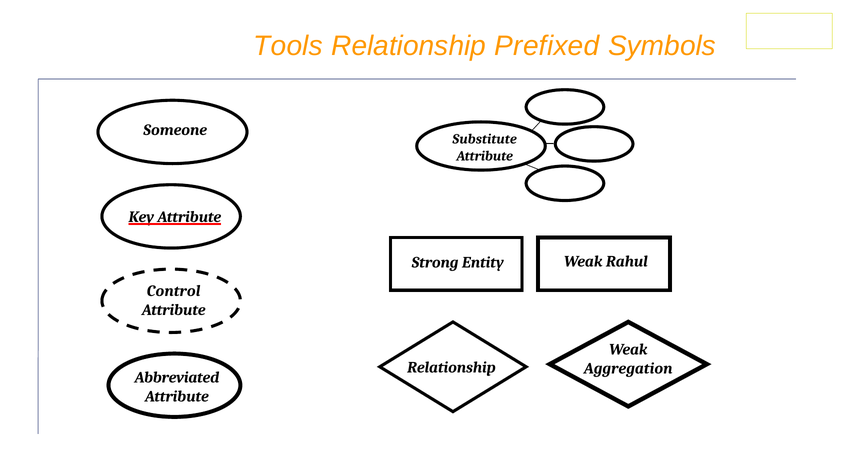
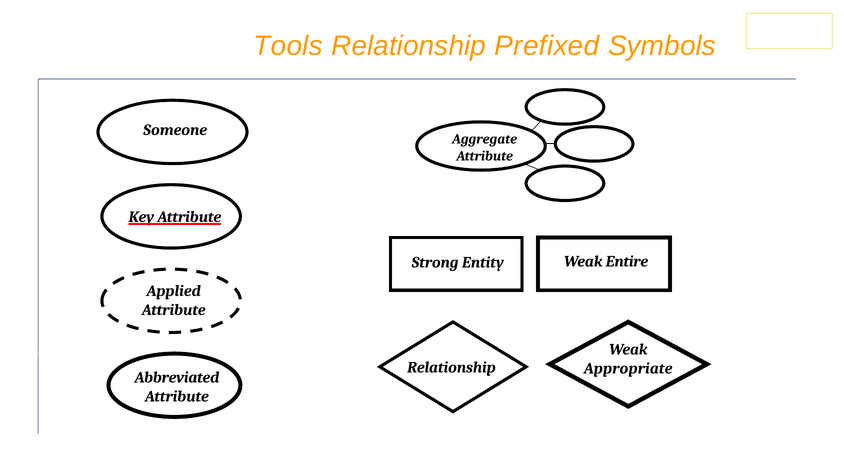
Substitute: Substitute -> Aggregate
Rahul: Rahul -> Entire
Control: Control -> Applied
Aggregation: Aggregation -> Appropriate
